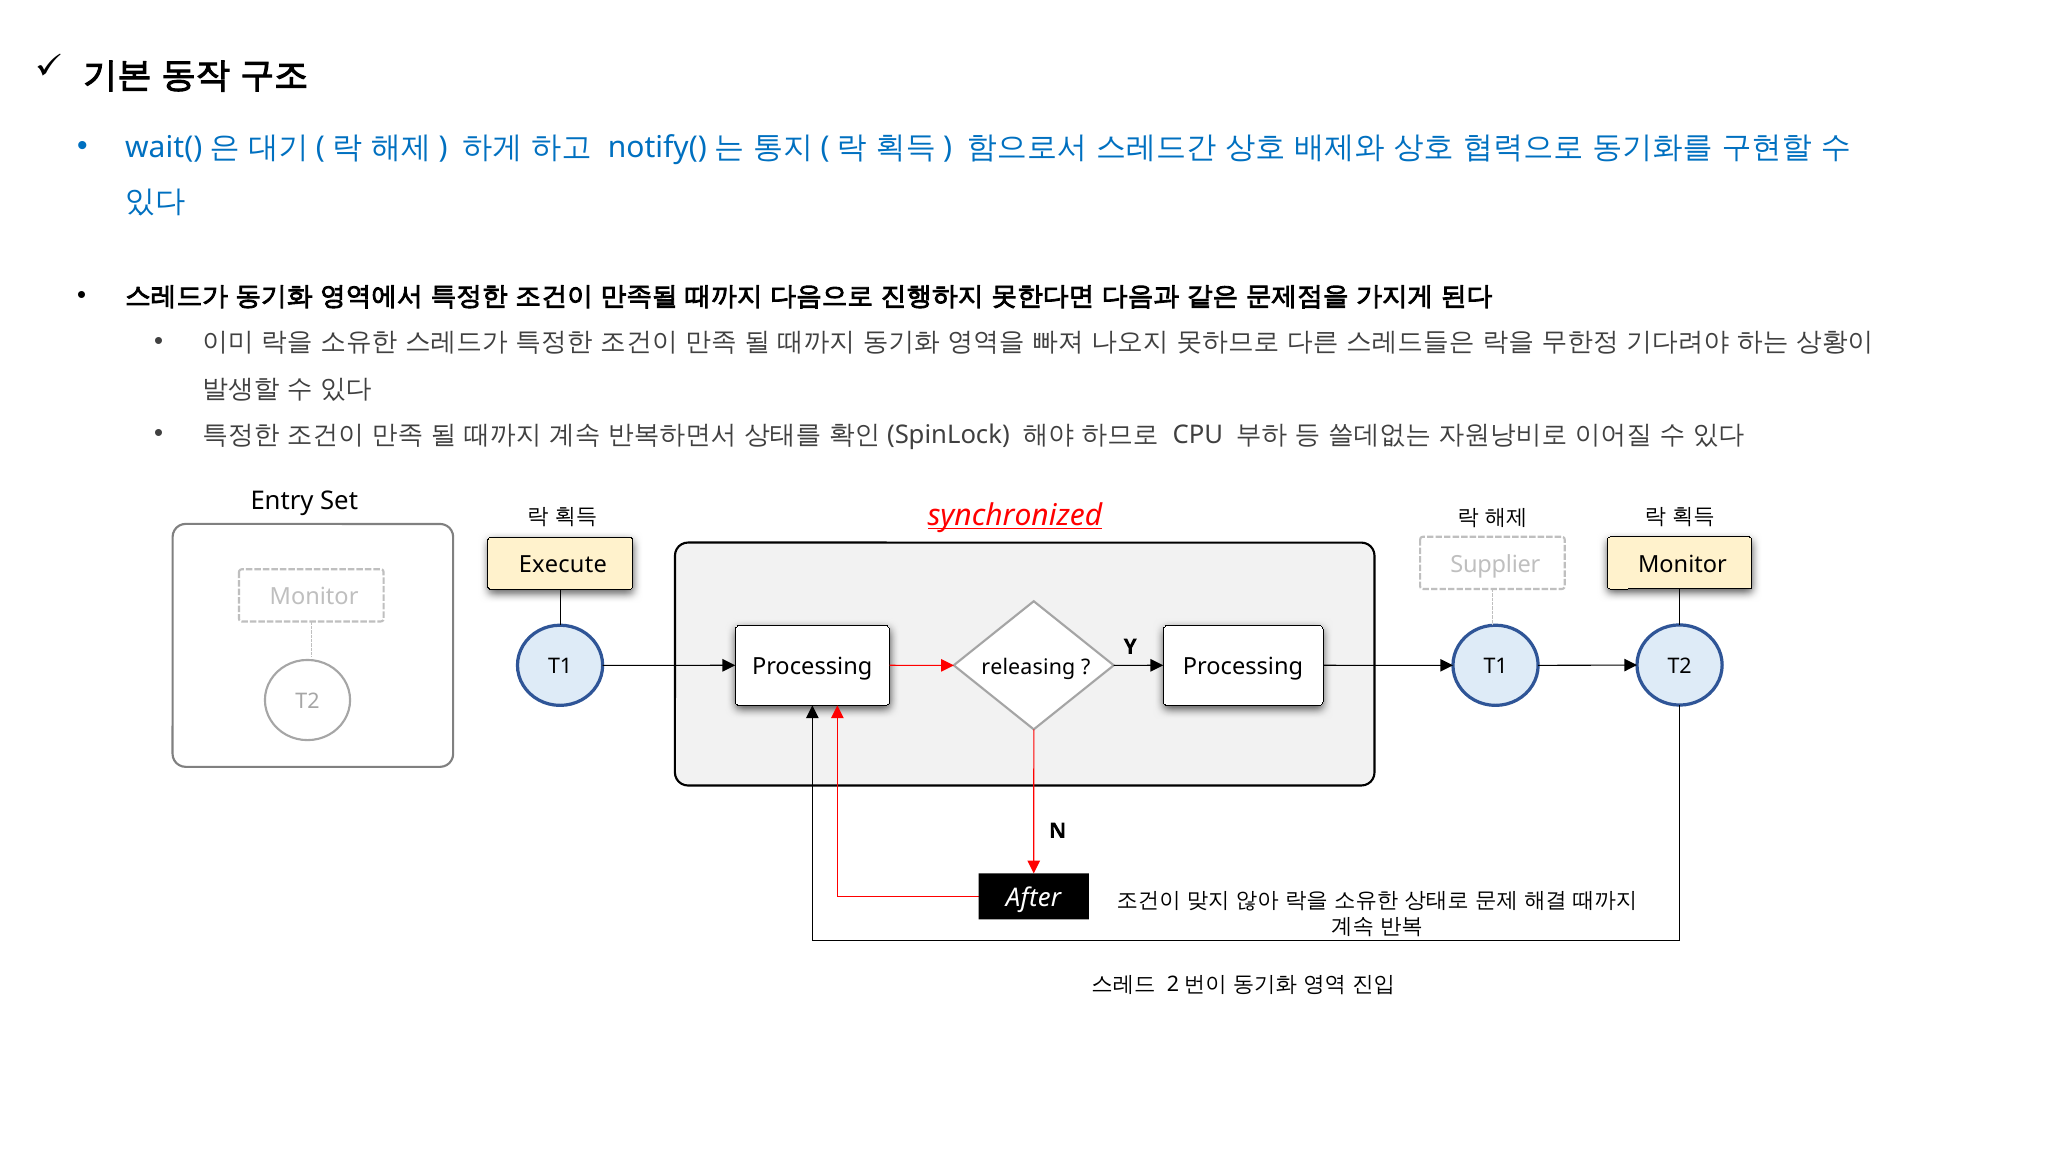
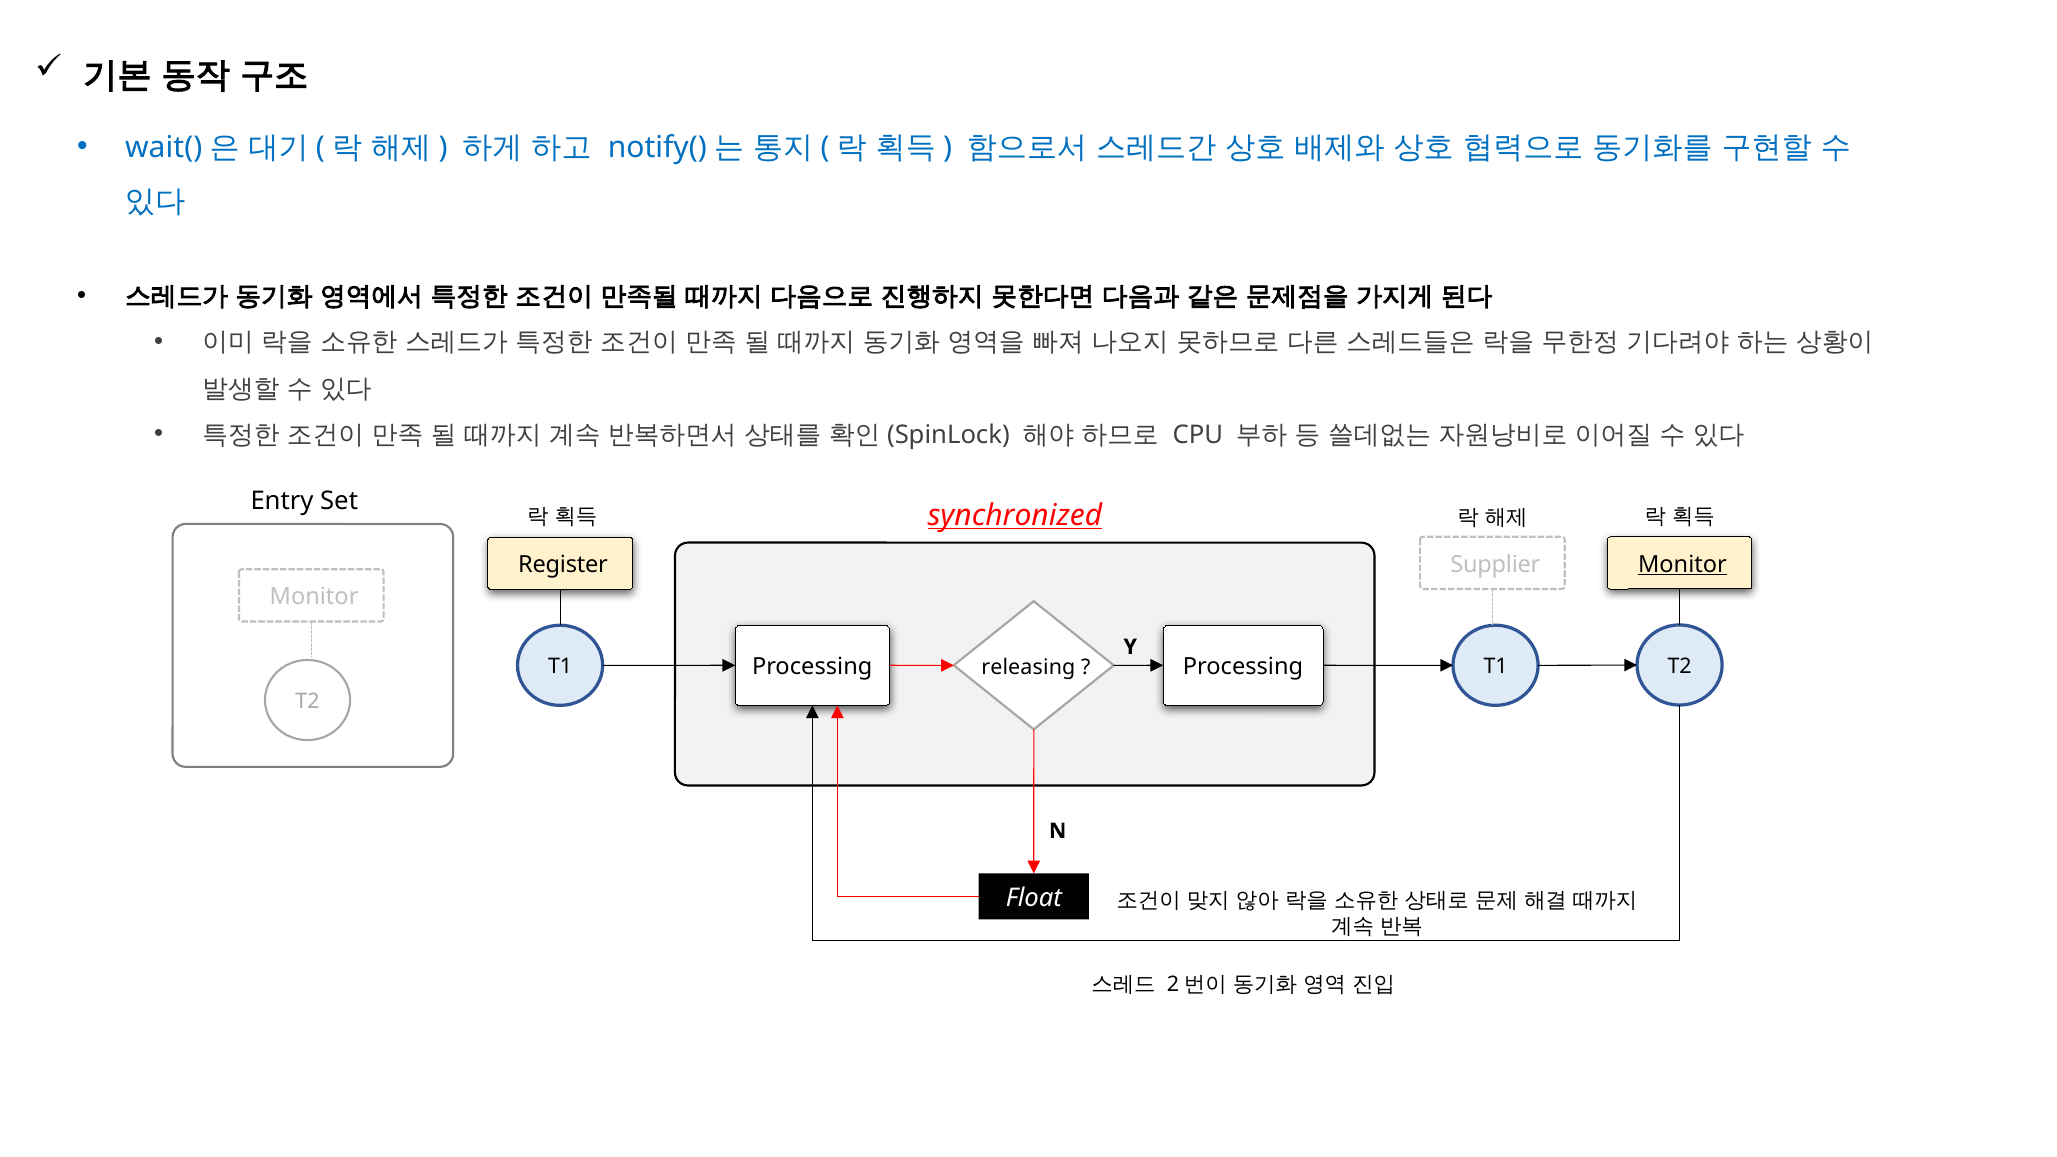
Monitor at (1682, 564) underline: none -> present
Execute: Execute -> Register
After: After -> Float
